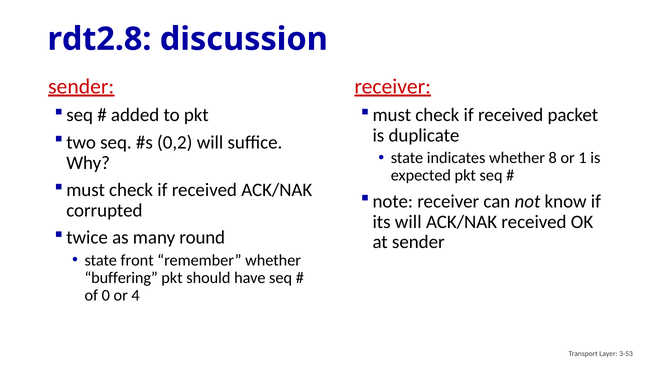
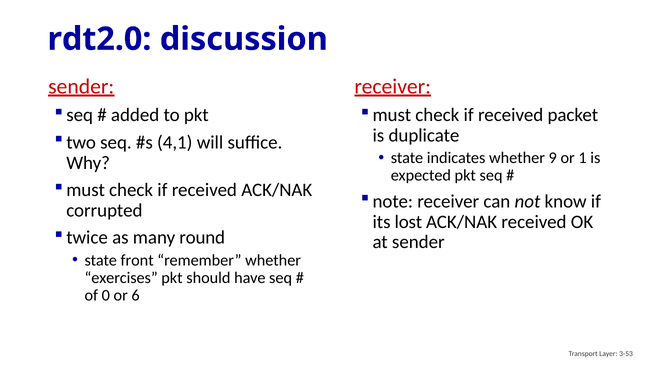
rdt2.8: rdt2.8 -> rdt2.0
0,2: 0,2 -> 4,1
8: 8 -> 9
its will: will -> lost
buffering: buffering -> exercises
4: 4 -> 6
